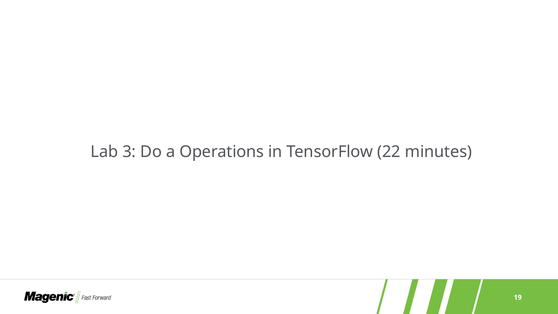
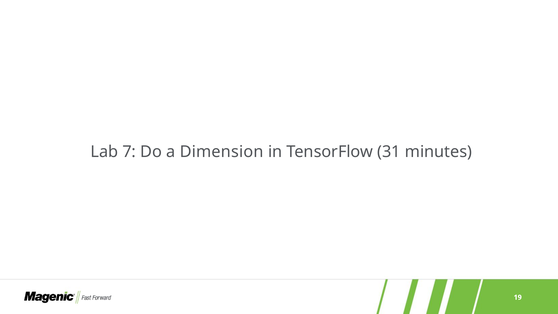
3: 3 -> 7
Operations: Operations -> Dimension
22: 22 -> 31
